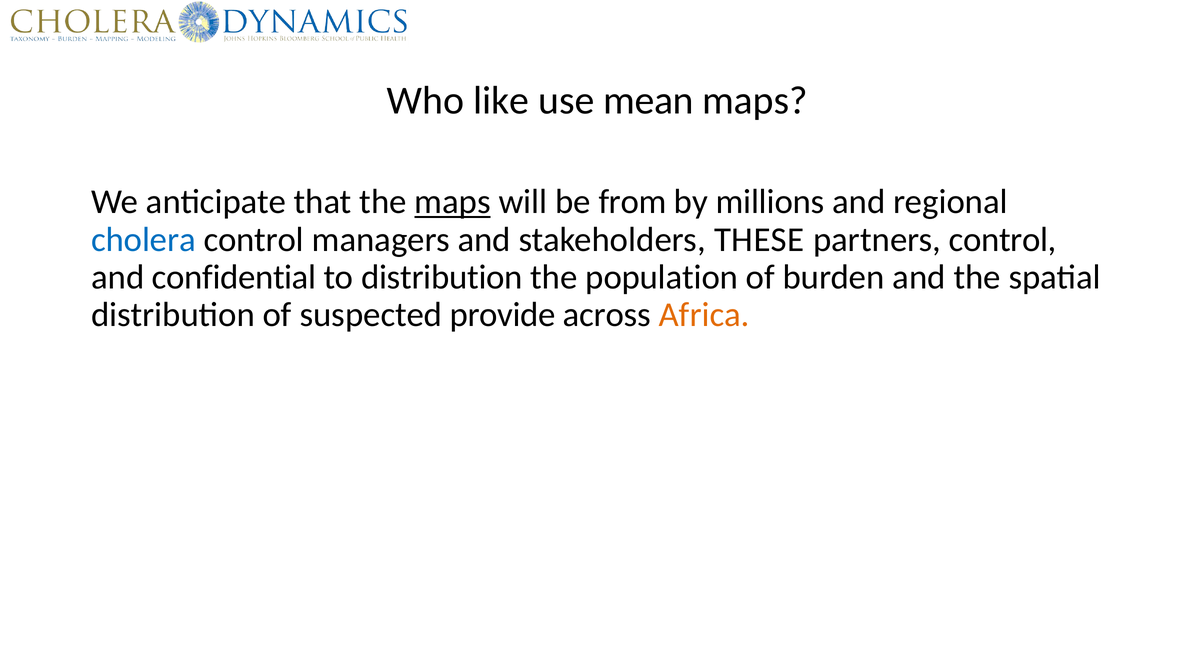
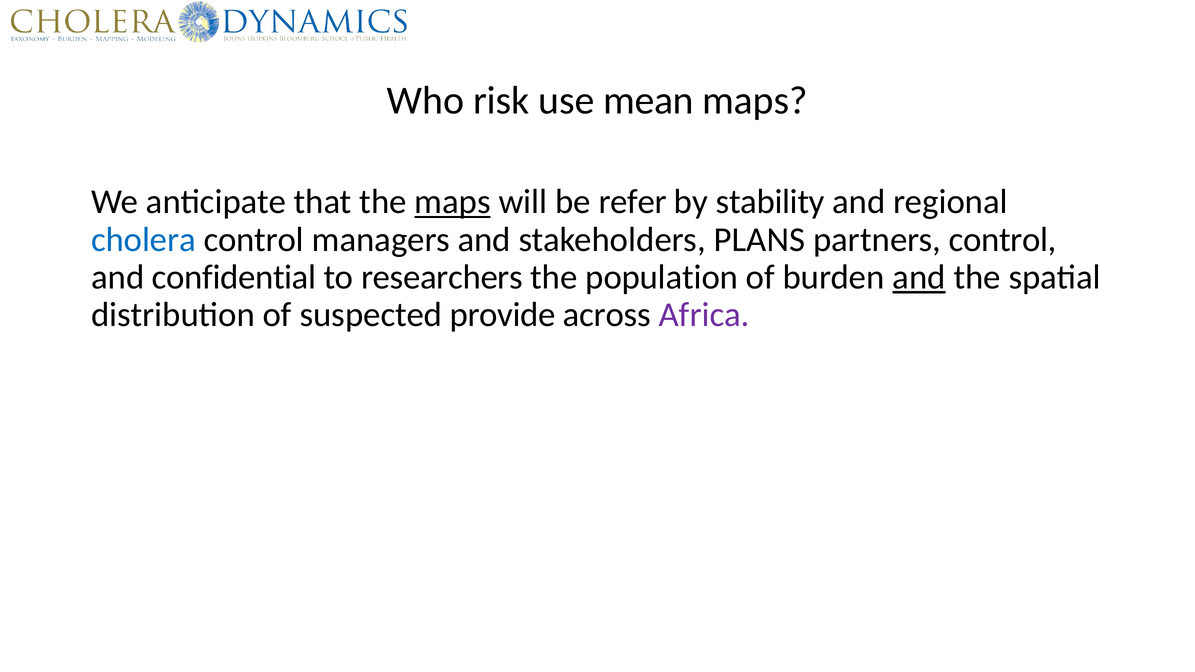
like: like -> risk
from: from -> refer
millions: millions -> stability
THESE: THESE -> PLANS
to distribution: distribution -> researchers
and at (919, 277) underline: none -> present
Africa colour: orange -> purple
